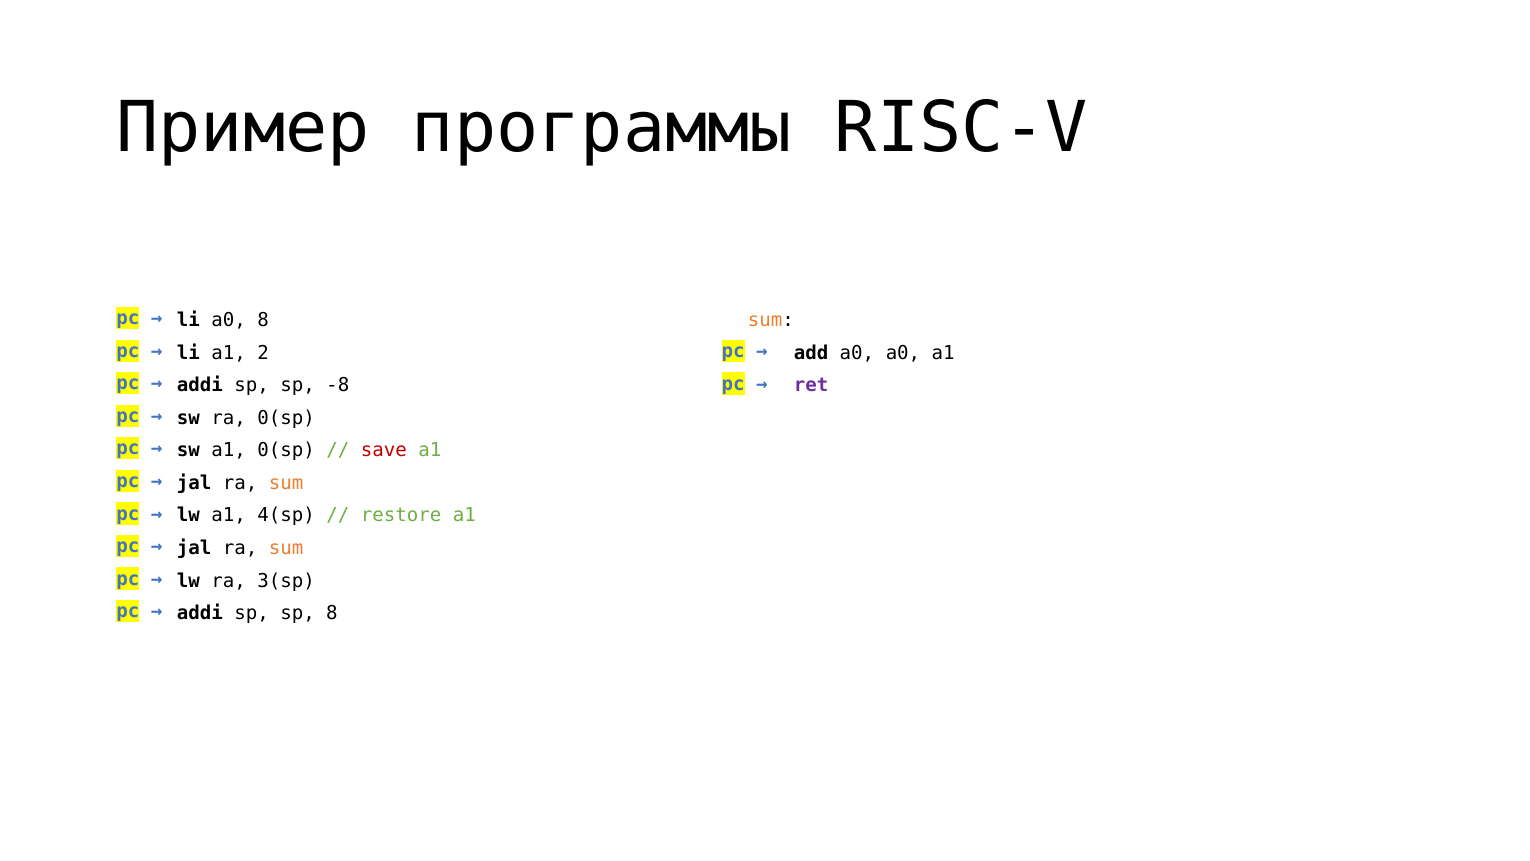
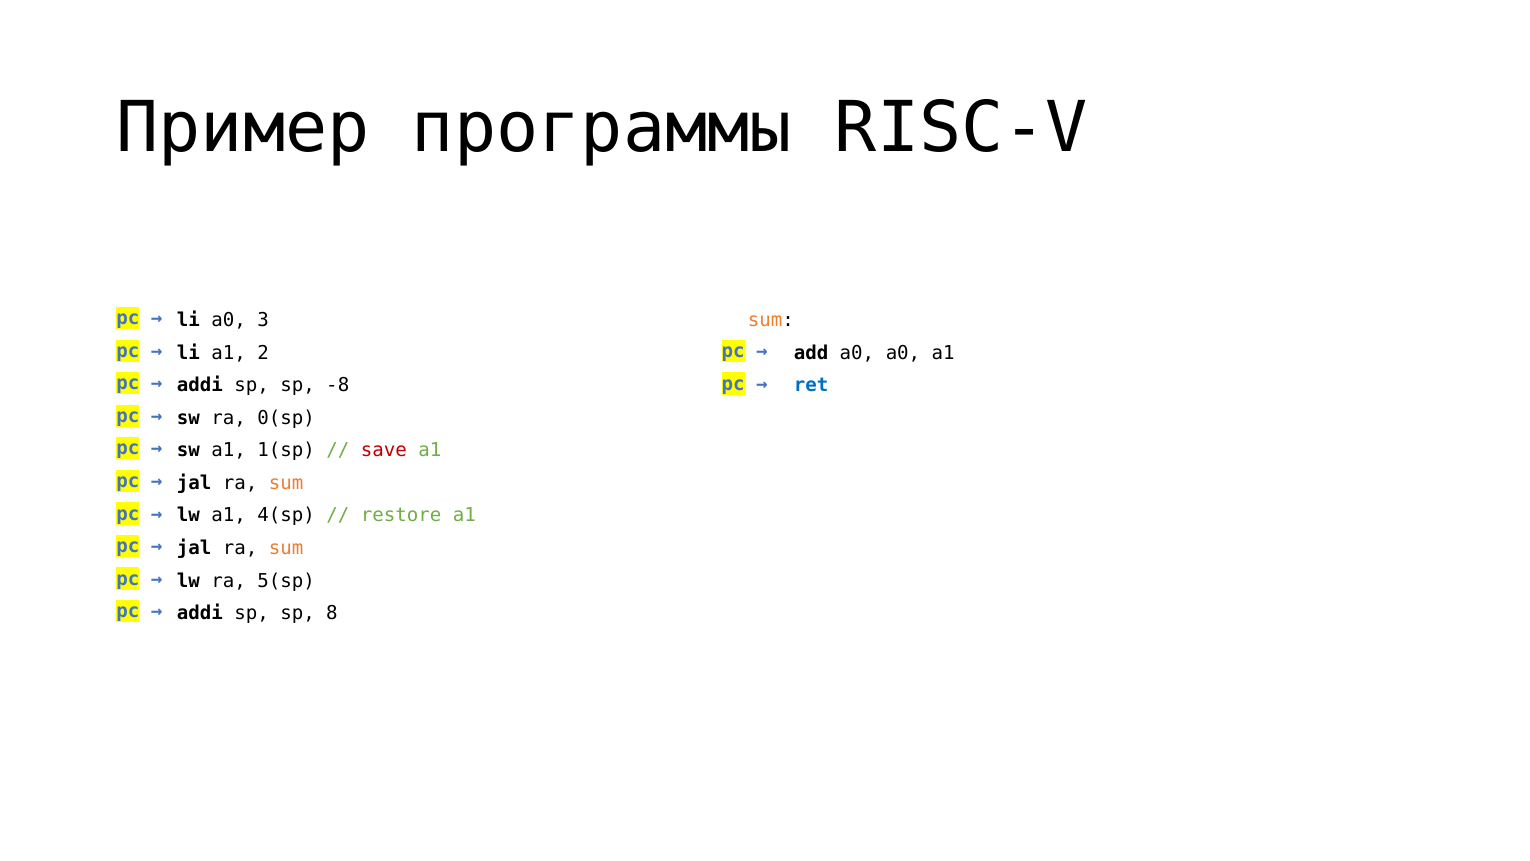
a0 8: 8 -> 3
ret colour: purple -> blue
a1 0(sp: 0(sp -> 1(sp
3(sp: 3(sp -> 5(sp
